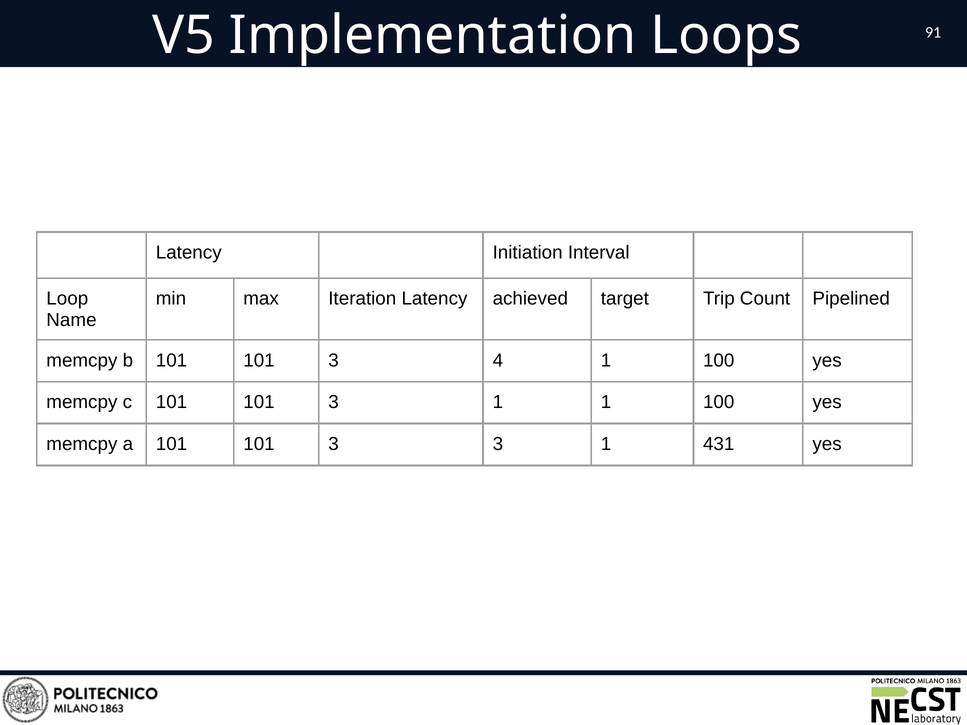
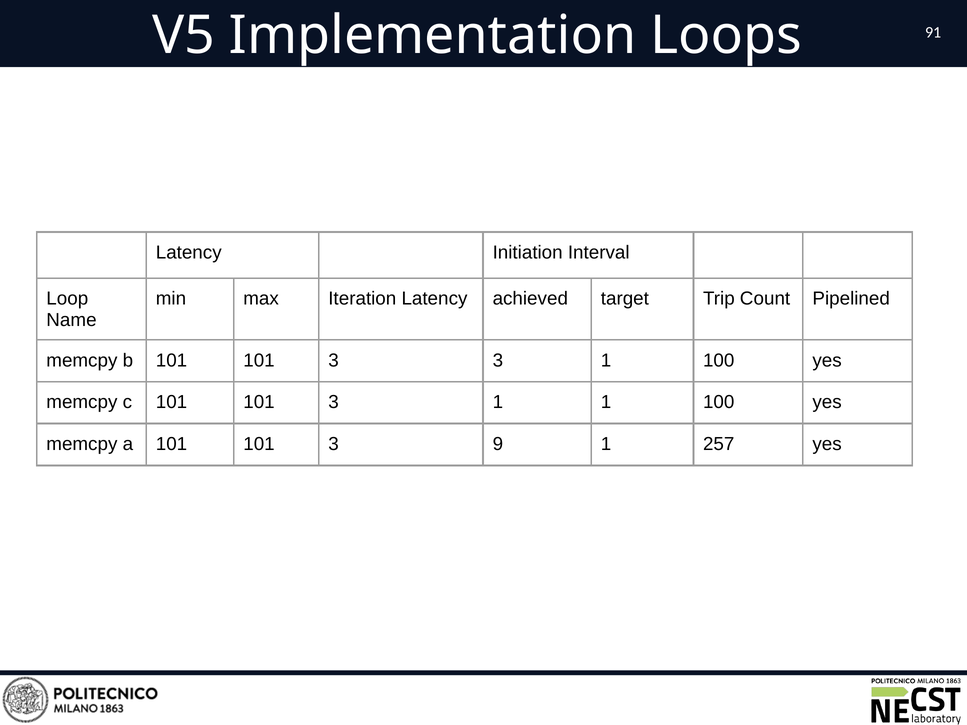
3 4: 4 -> 3
3 3: 3 -> 9
431: 431 -> 257
